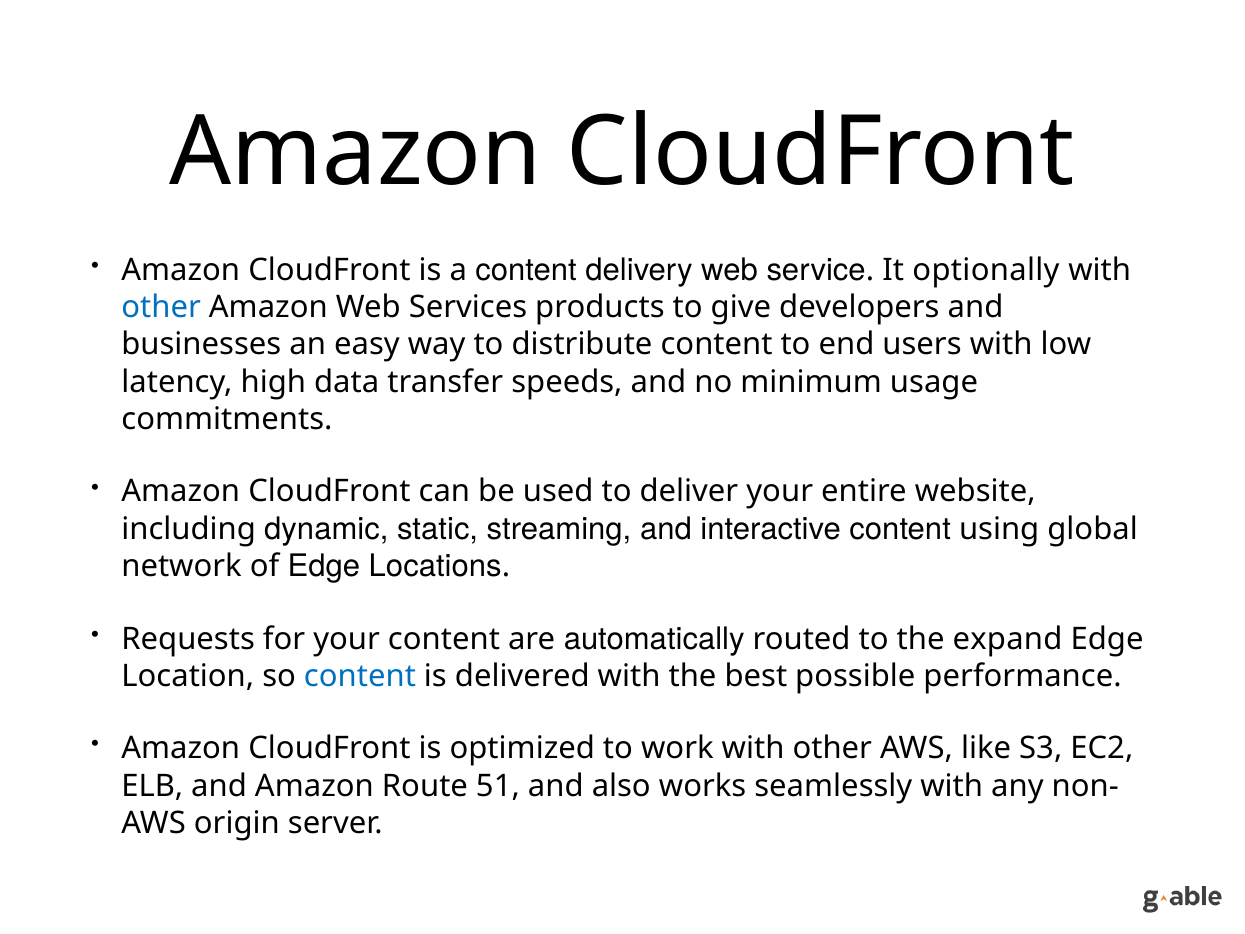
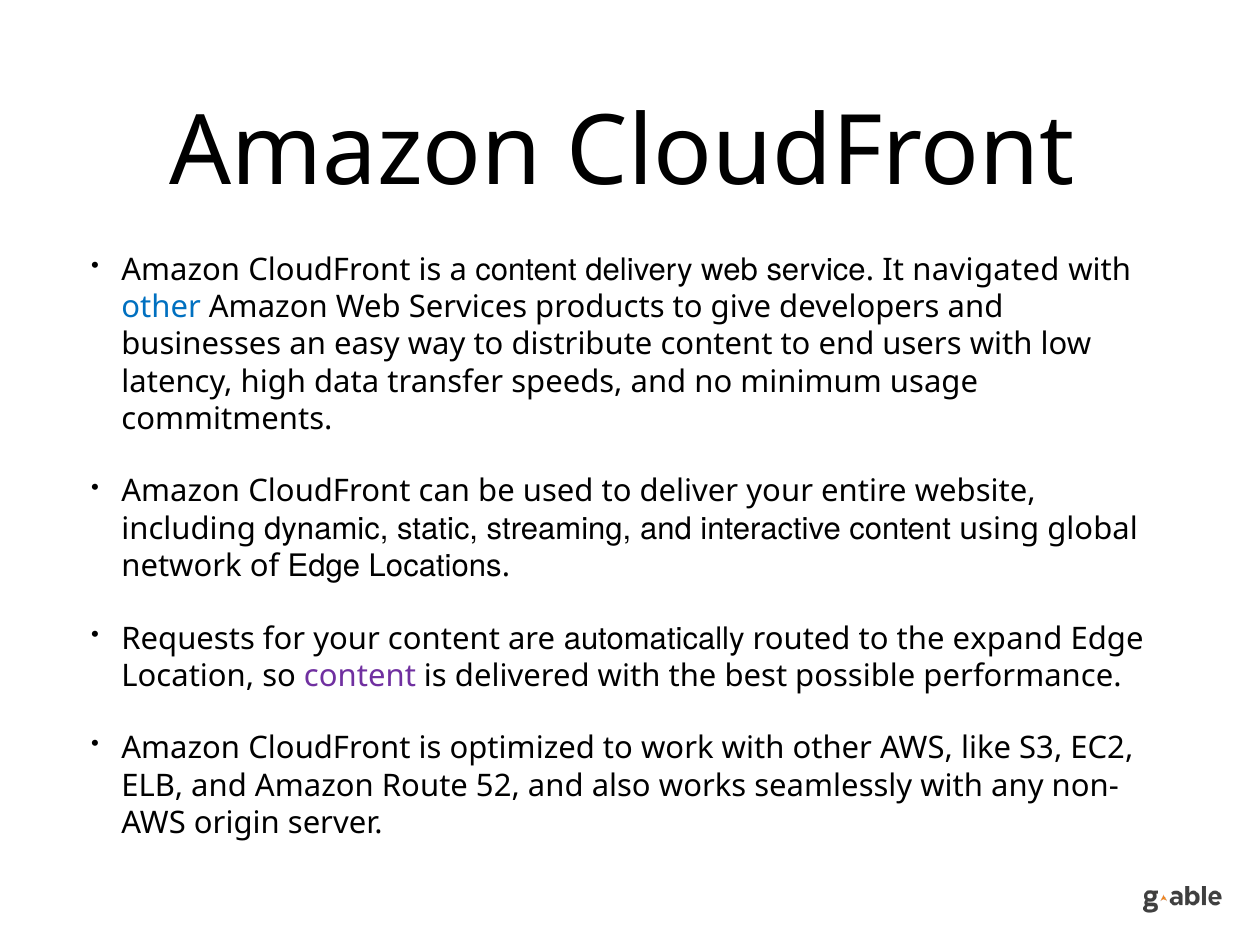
optionally: optionally -> navigated
content at (360, 676) colour: blue -> purple
51: 51 -> 52
